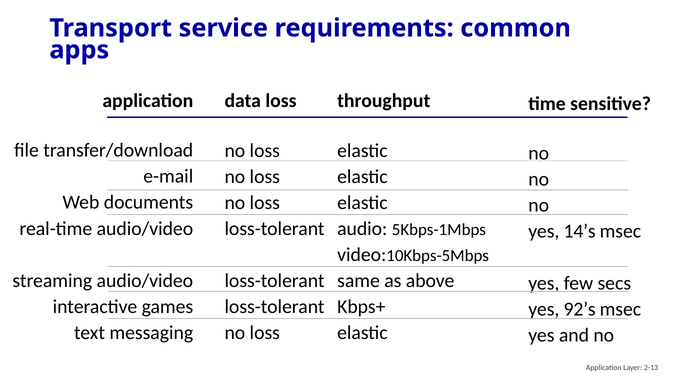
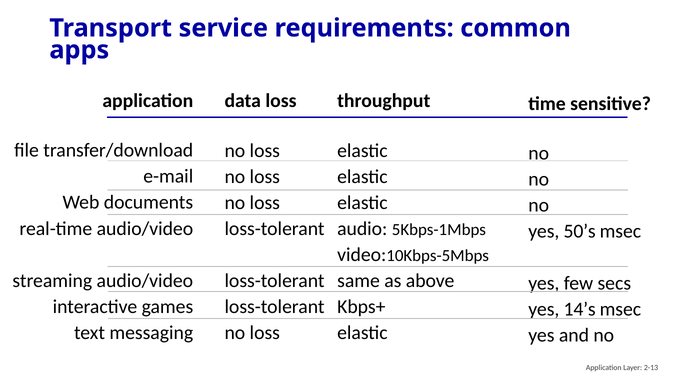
14’s: 14’s -> 50’s
92’s: 92’s -> 14’s
